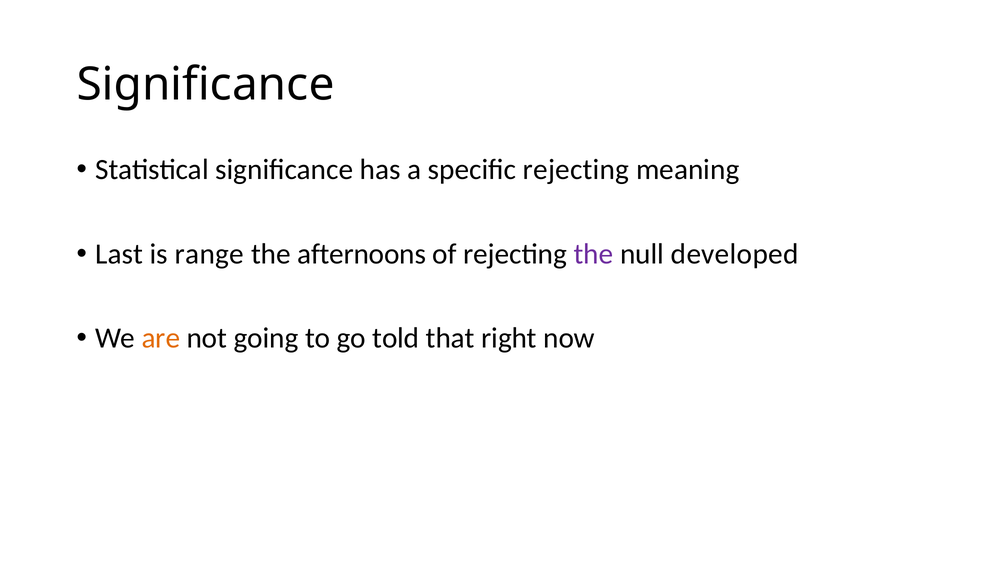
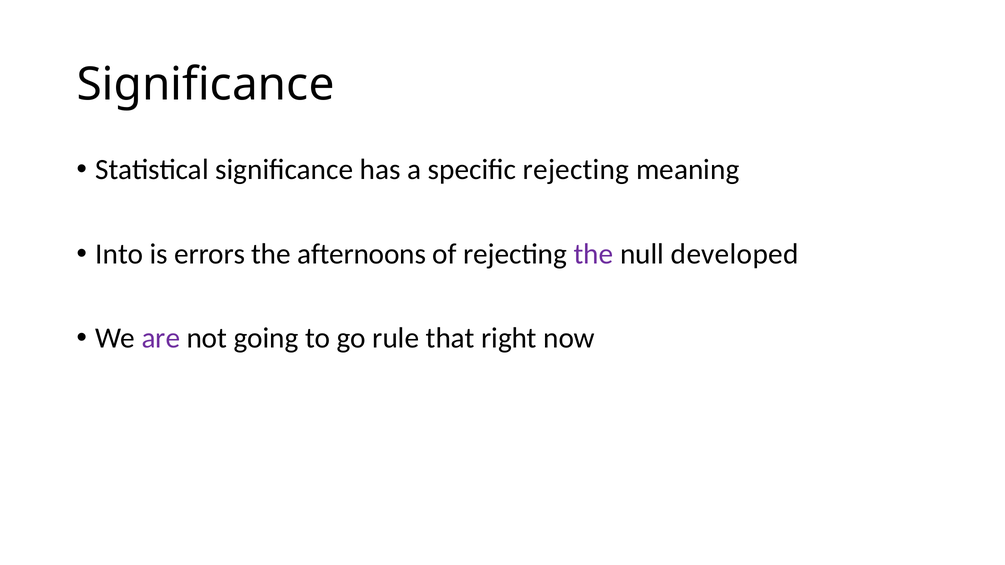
Last: Last -> Into
range: range -> errors
are colour: orange -> purple
told: told -> rule
